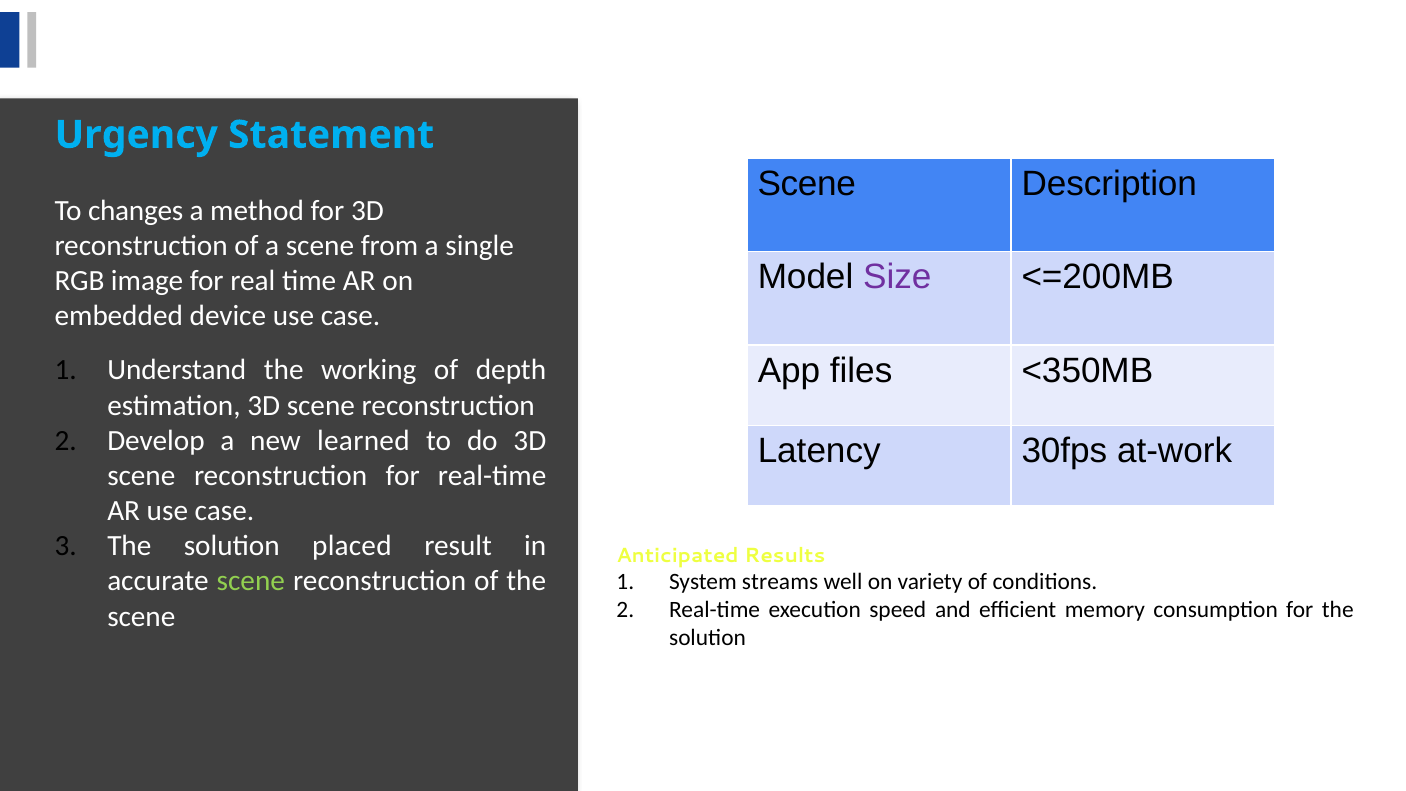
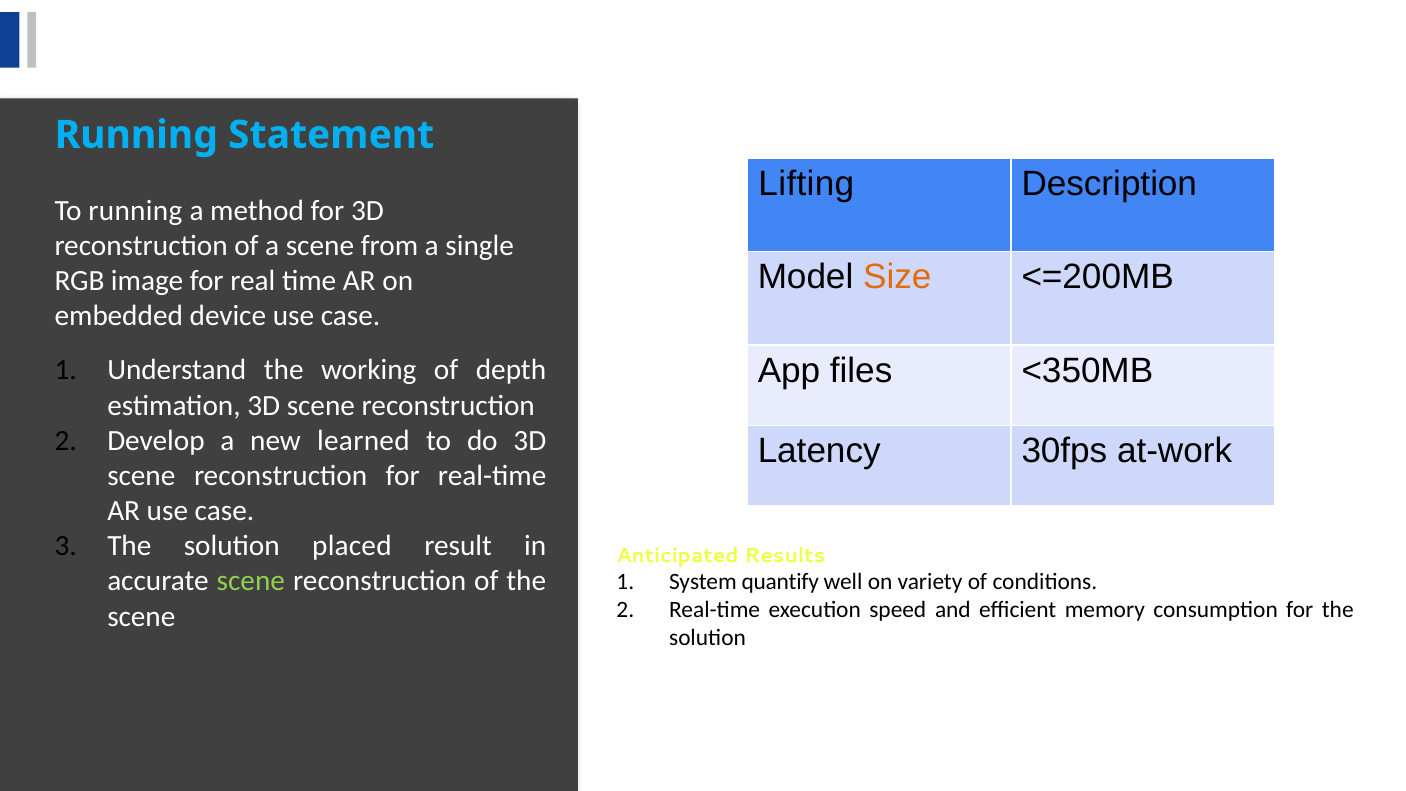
Urgency at (136, 135): Urgency -> Running
Scene at (807, 184): Scene -> Lifting
To changes: changes -> running
Size colour: purple -> orange
streams: streams -> quantify
